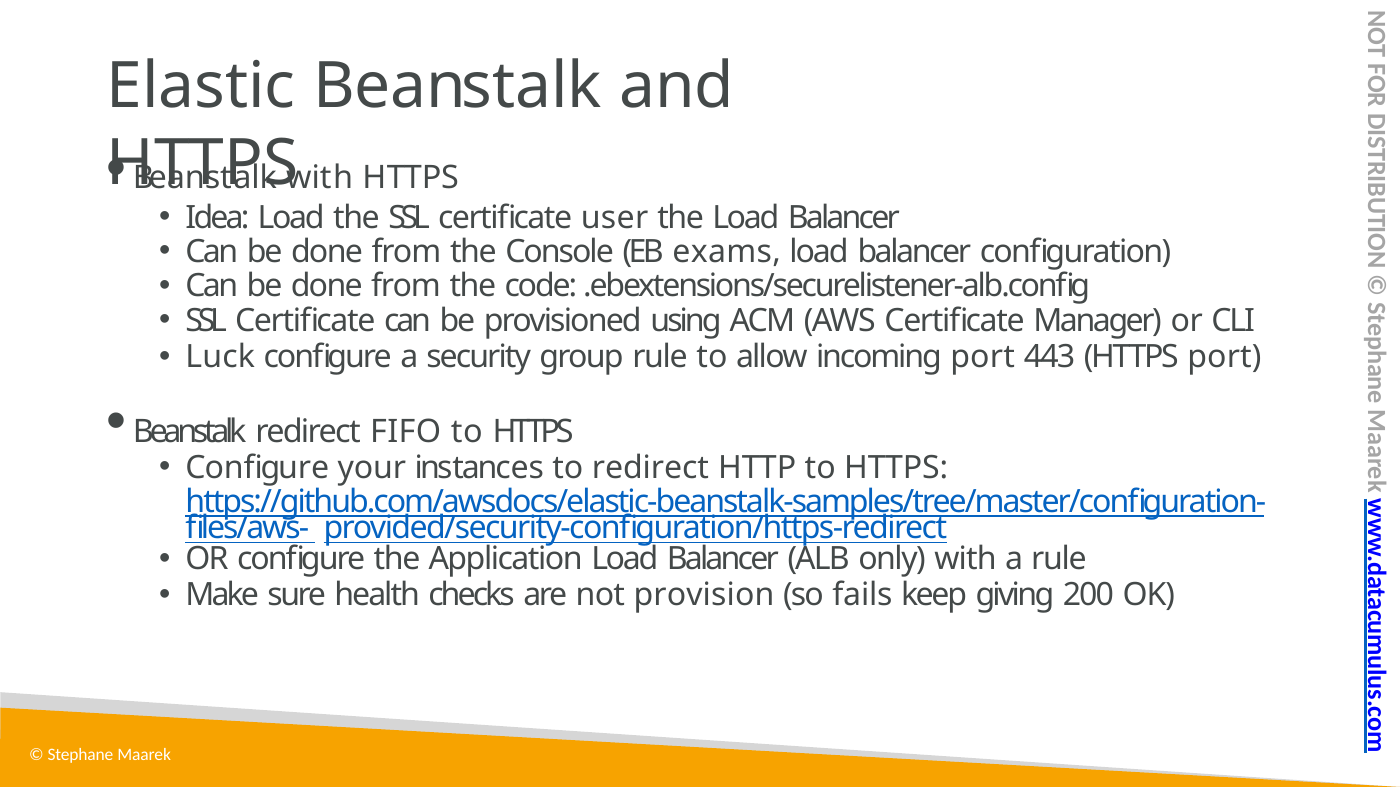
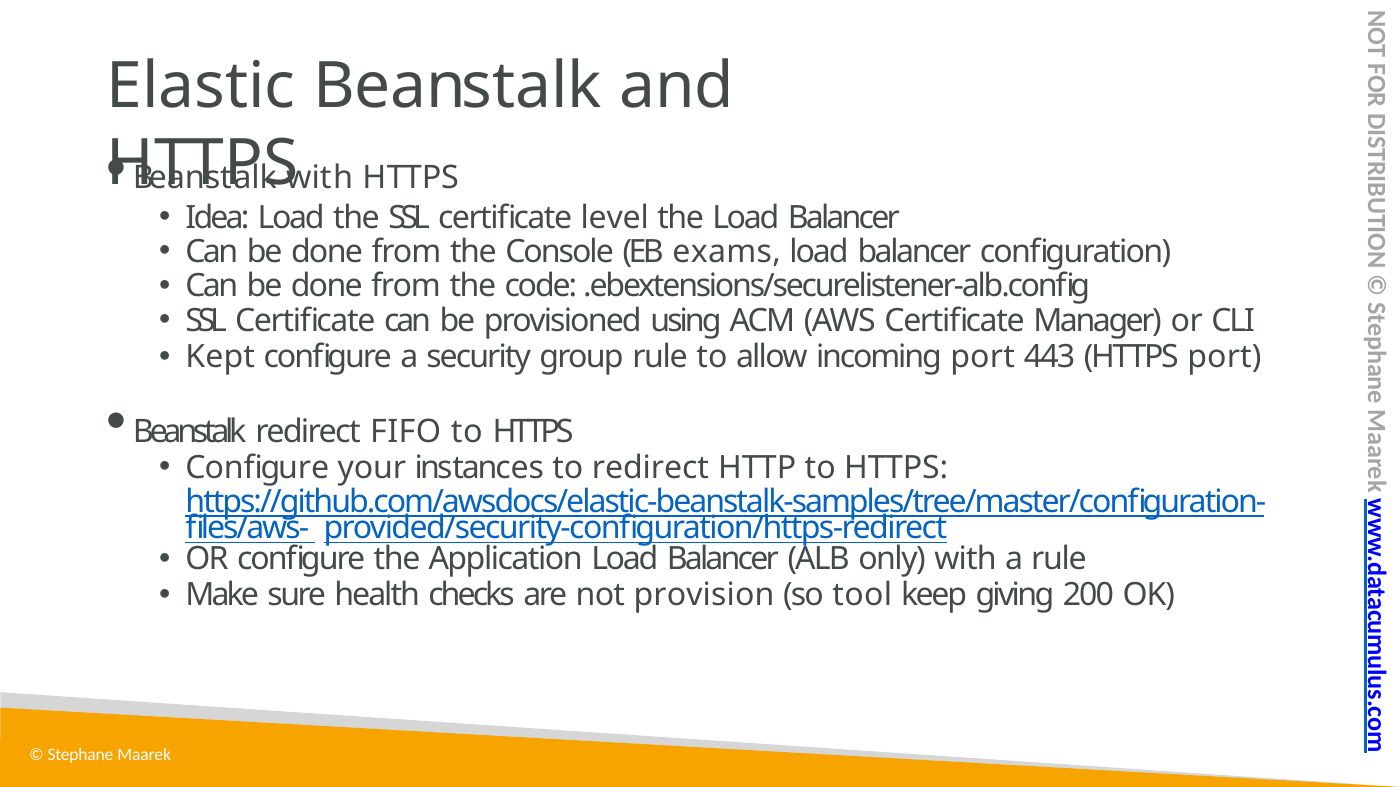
user: user -> level
Luck: Luck -> Kept
fails: fails -> tool
